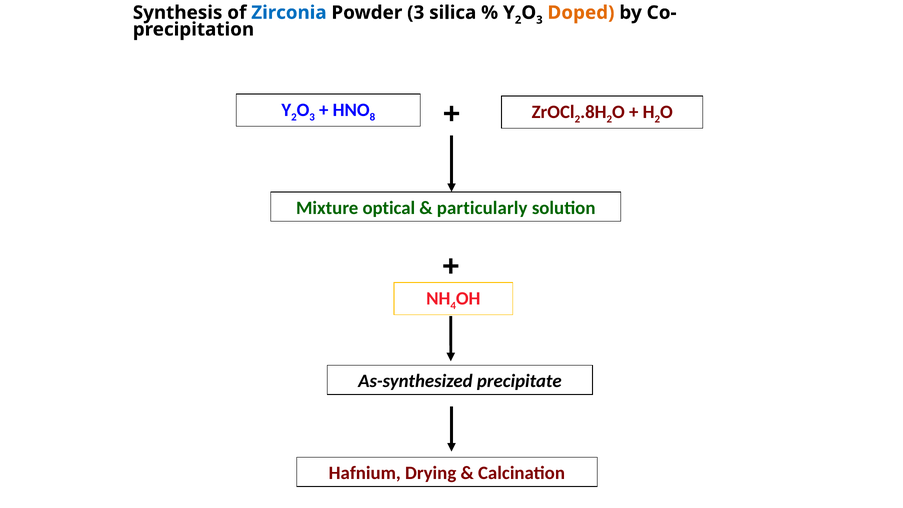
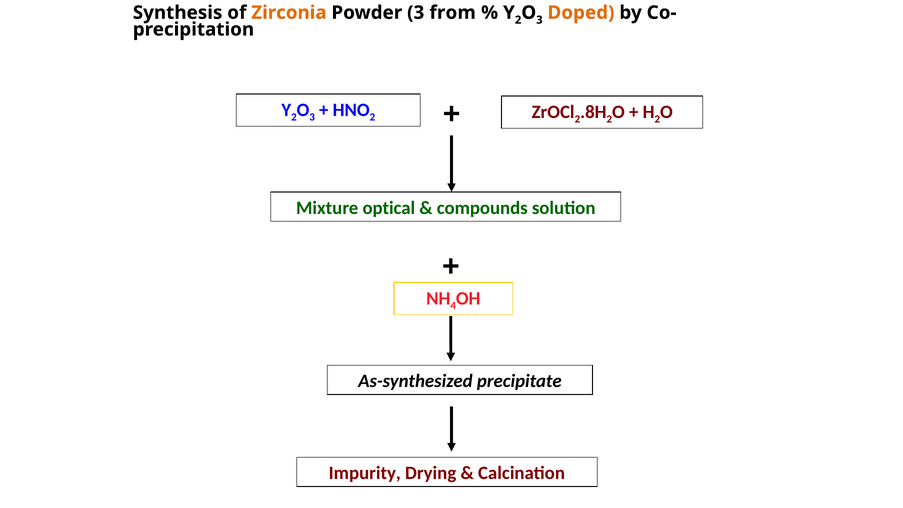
Zirconia colour: blue -> orange
silica: silica -> from
8 at (372, 117): 8 -> 2
particularly: particularly -> compounds
Hafnium: Hafnium -> Impurity
